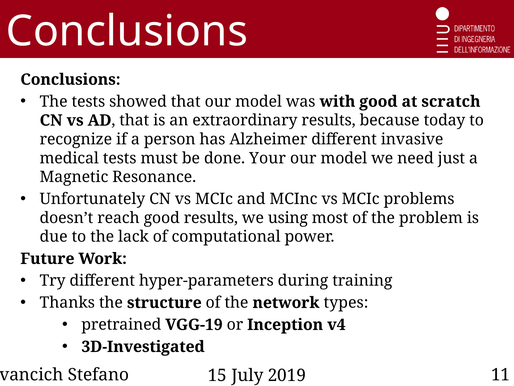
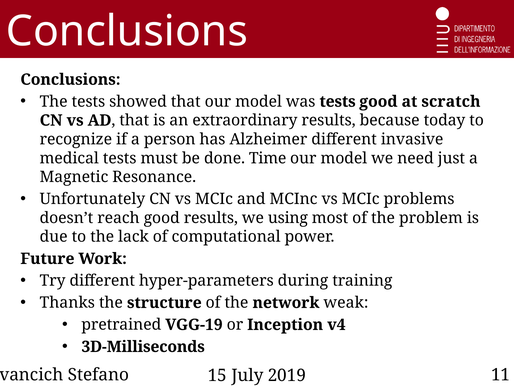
was with: with -> tests
Your: Your -> Time
types: types -> weak
3D-Investigated: 3D-Investigated -> 3D-Milliseconds
